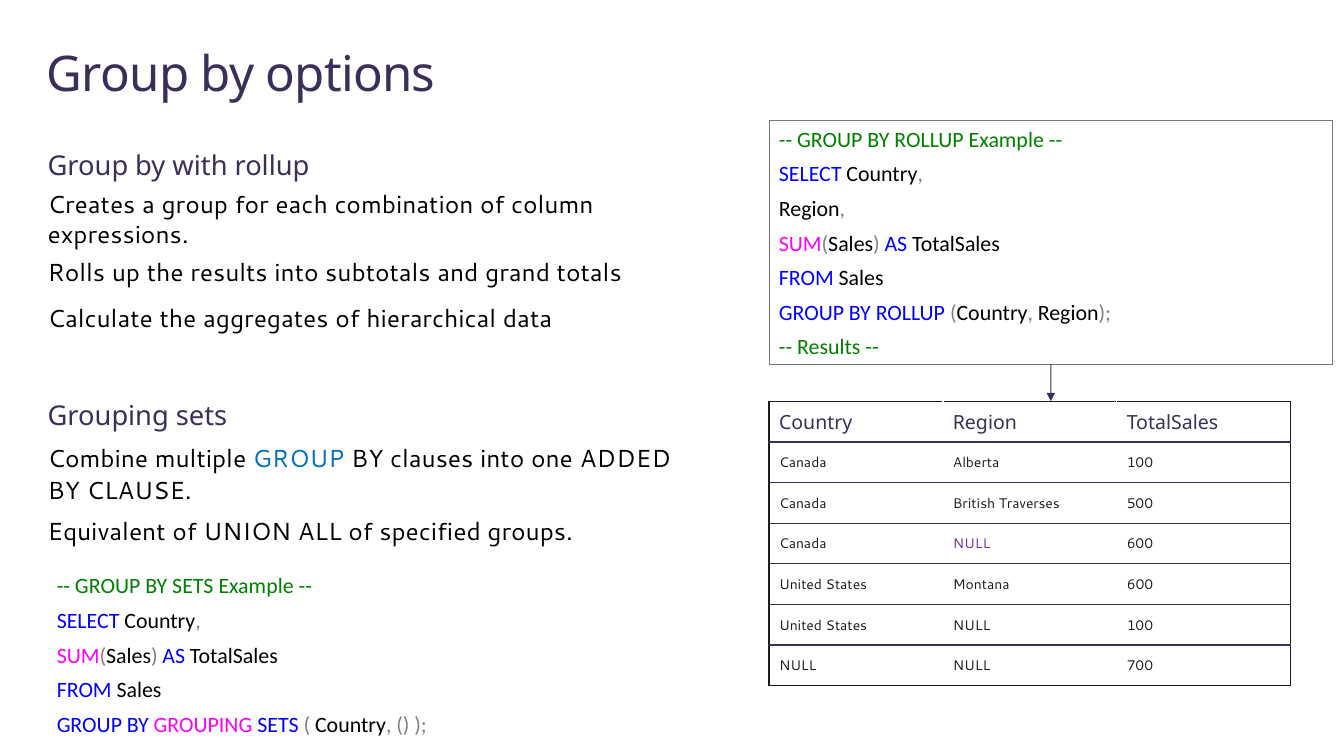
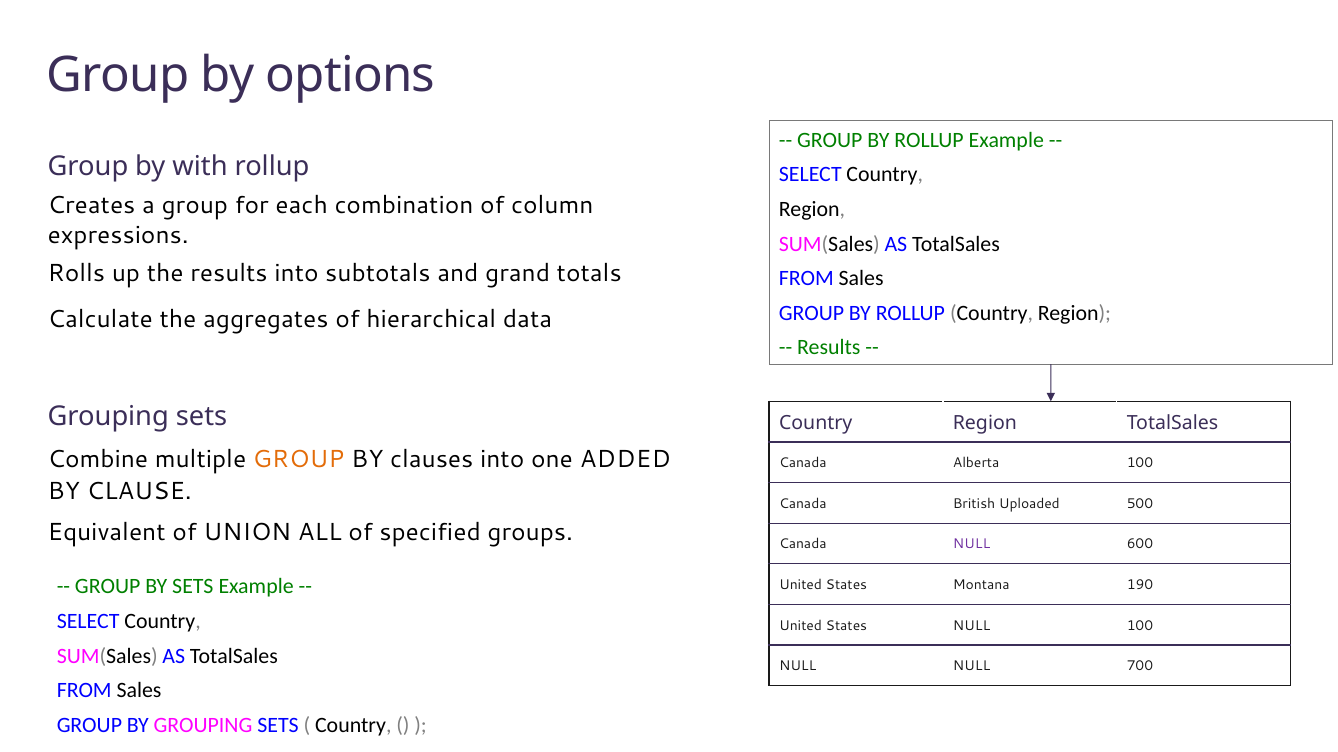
GROUP at (299, 460) colour: blue -> orange
Traverses: Traverses -> Uploaded
Montana 600: 600 -> 190
